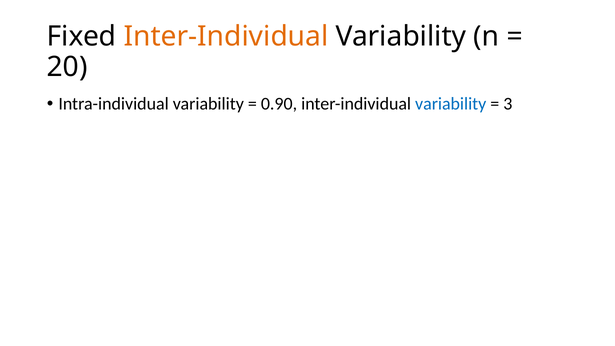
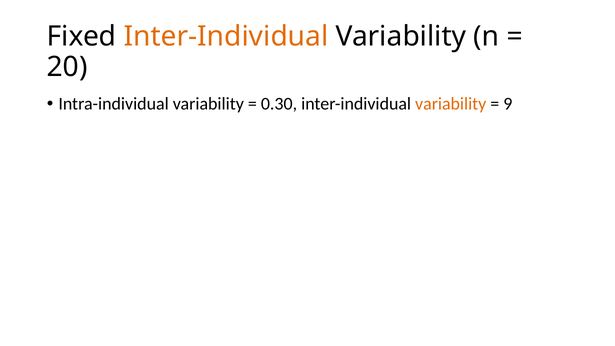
0.90: 0.90 -> 0.30
variability at (451, 104) colour: blue -> orange
3: 3 -> 9
